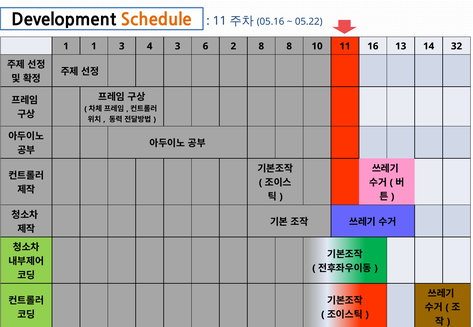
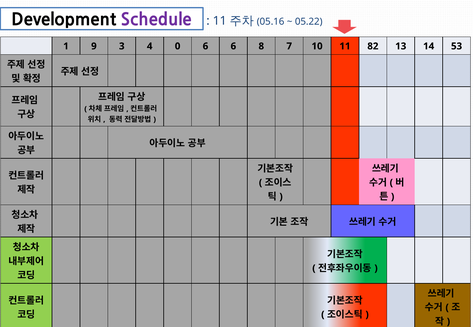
Schedule colour: orange -> purple
1 1: 1 -> 9
4 3: 3 -> 0
6 2: 2 -> 6
8 8: 8 -> 7
16: 16 -> 82
32: 32 -> 53
